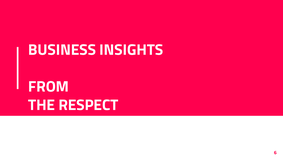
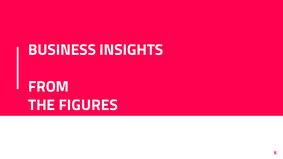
RESPECT: RESPECT -> FIGURES
